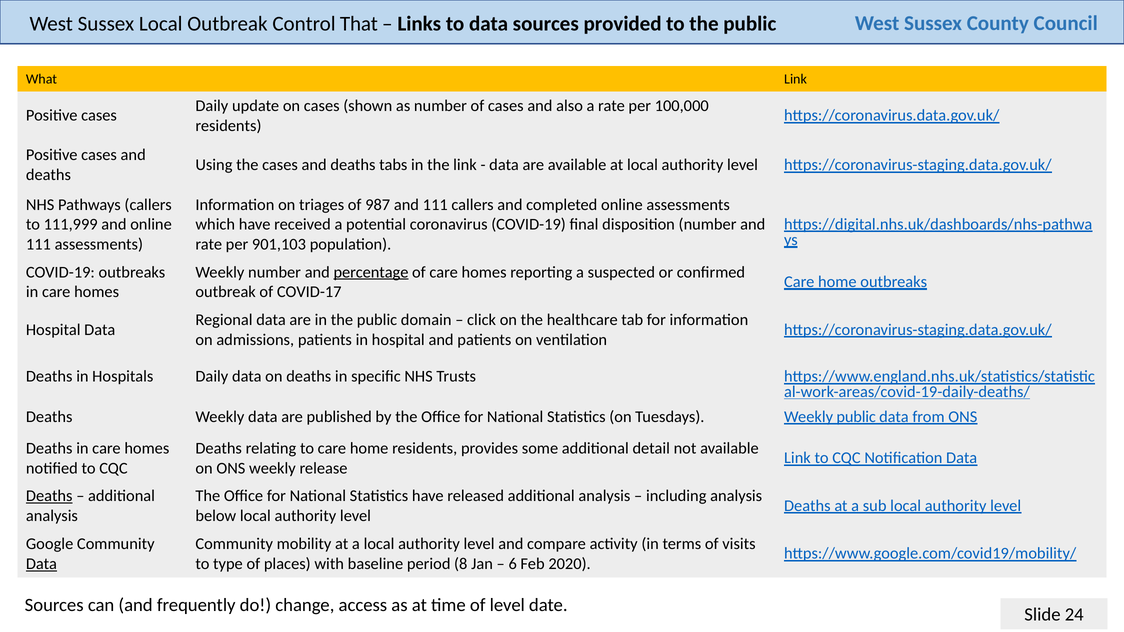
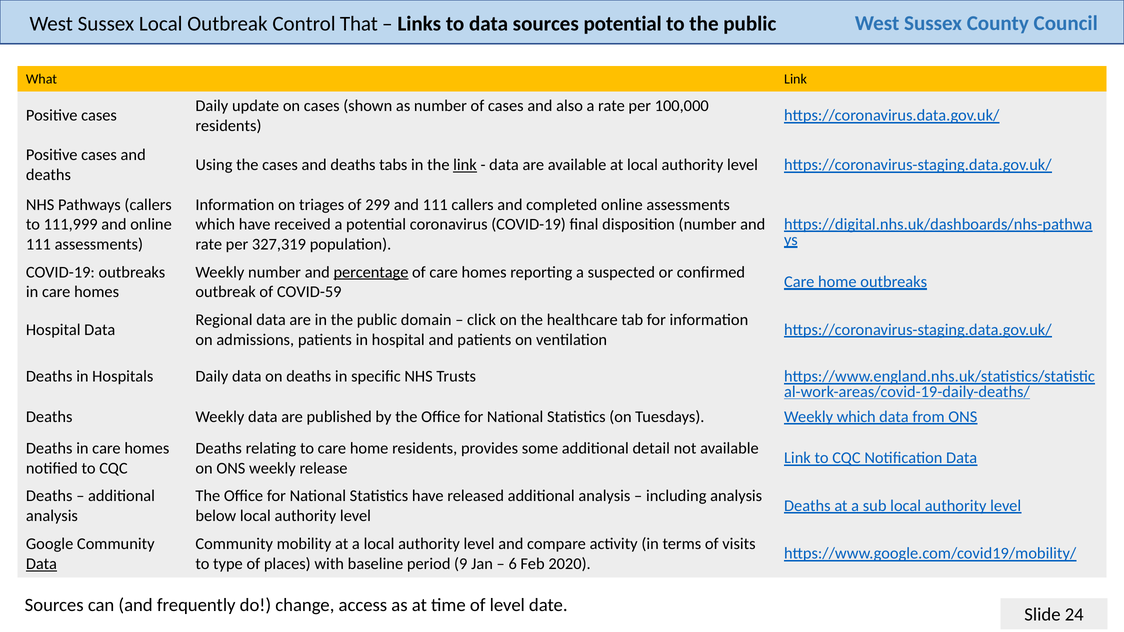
sources provided: provided -> potential
link at (465, 165) underline: none -> present
987: 987 -> 299
901,103: 901,103 -> 327,319
COVID-17: COVID-17 -> COVID-59
Weekly public: public -> which
Deaths at (49, 496) underline: present -> none
8: 8 -> 9
